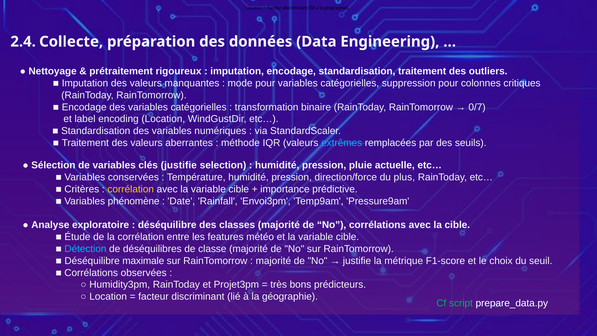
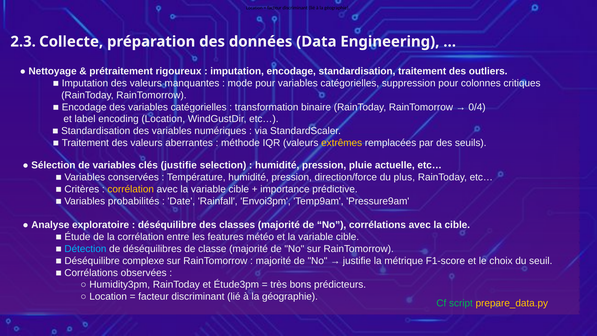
2.4: 2.4 -> 2.3
0/7: 0/7 -> 0/4
extrêmes colour: light blue -> yellow
phénomène: phénomène -> probabilités
maximale: maximale -> complexe
Projet3pm: Projet3pm -> Étude3pm
prepare_data.py colour: white -> yellow
